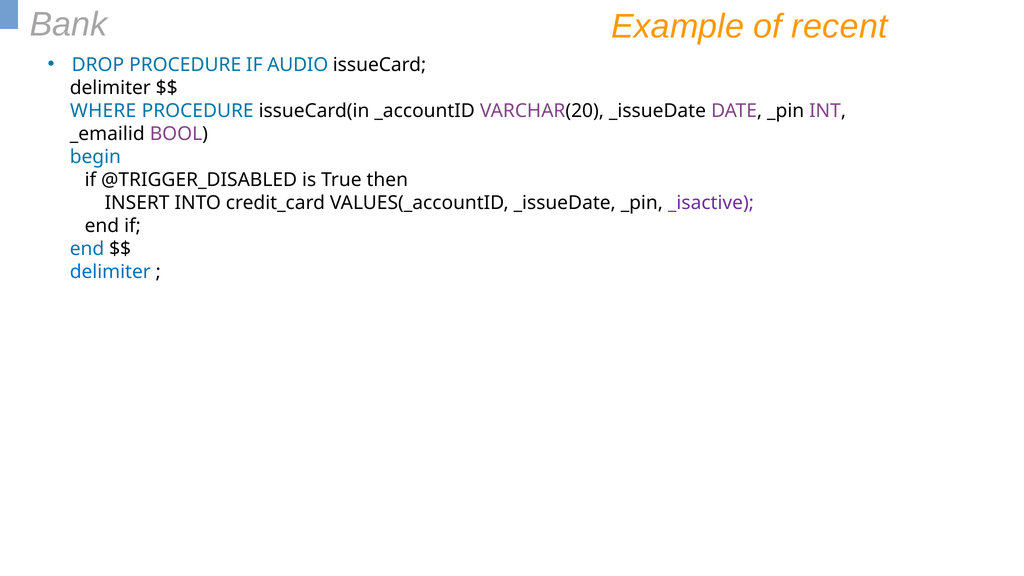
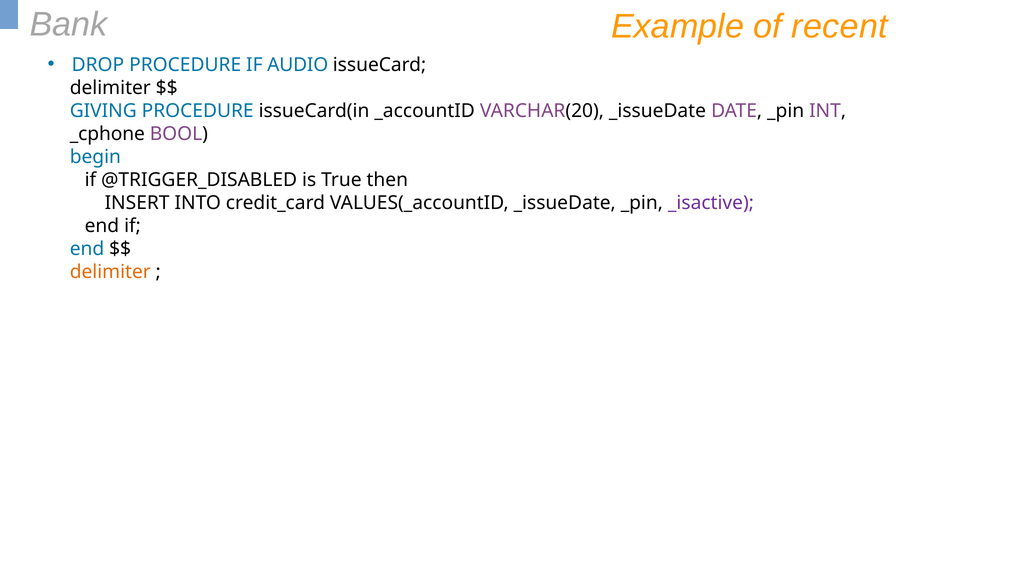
WHERE: WHERE -> GIVING
_emailid: _emailid -> _cphone
delimiter at (110, 272) colour: blue -> orange
